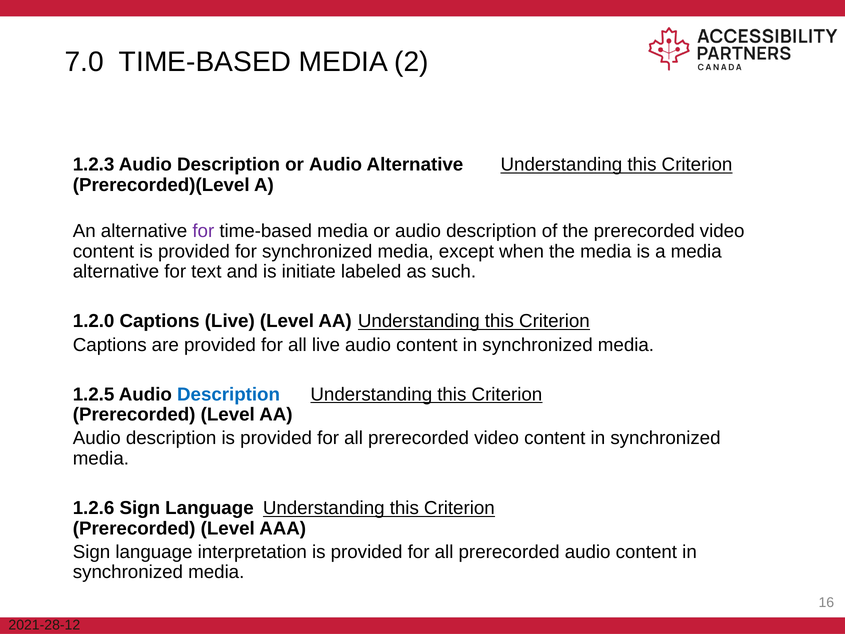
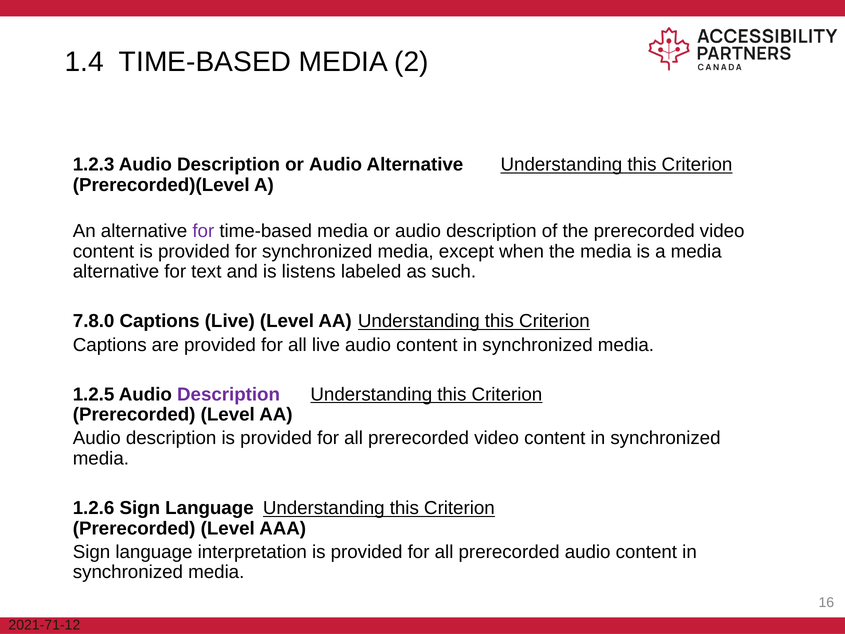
7.0: 7.0 -> 1.4
initiate: initiate -> listens
1.2.0: 1.2.0 -> 7.8.0
Description at (229, 394) colour: blue -> purple
2021-28-12: 2021-28-12 -> 2021-71-12
